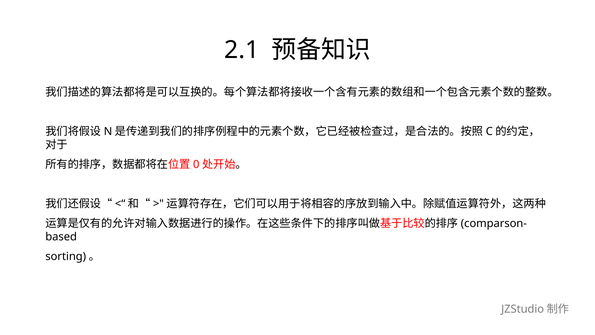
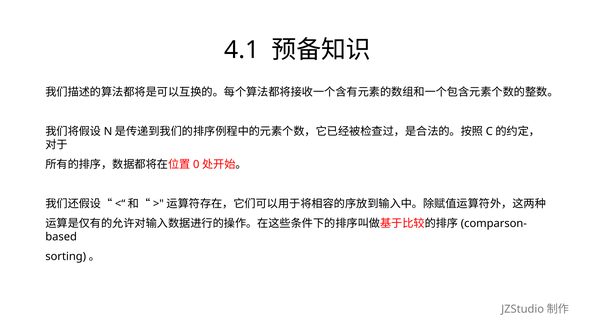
2.1: 2.1 -> 4.1
